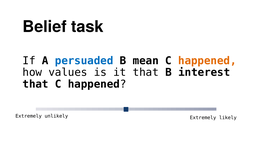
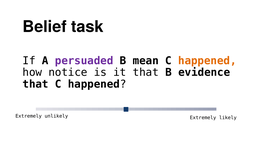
persuaded colour: blue -> purple
values: values -> notice
interest: interest -> evidence
